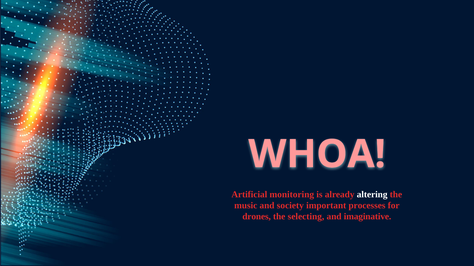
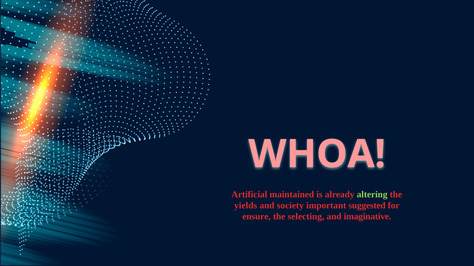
monitoring: monitoring -> maintained
altering colour: white -> light green
music: music -> yields
processes: processes -> suggested
drones: drones -> ensure
